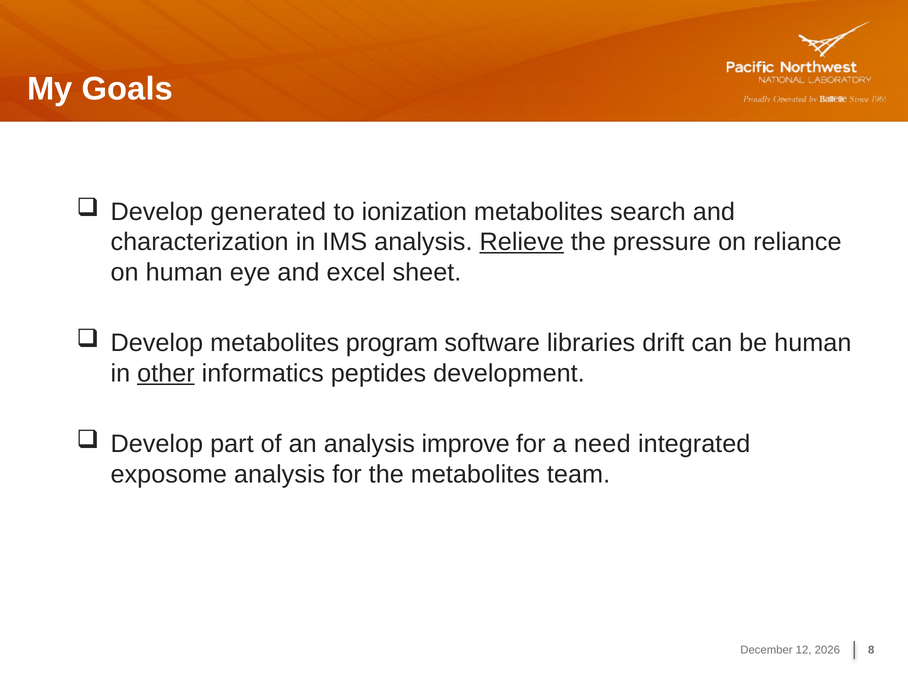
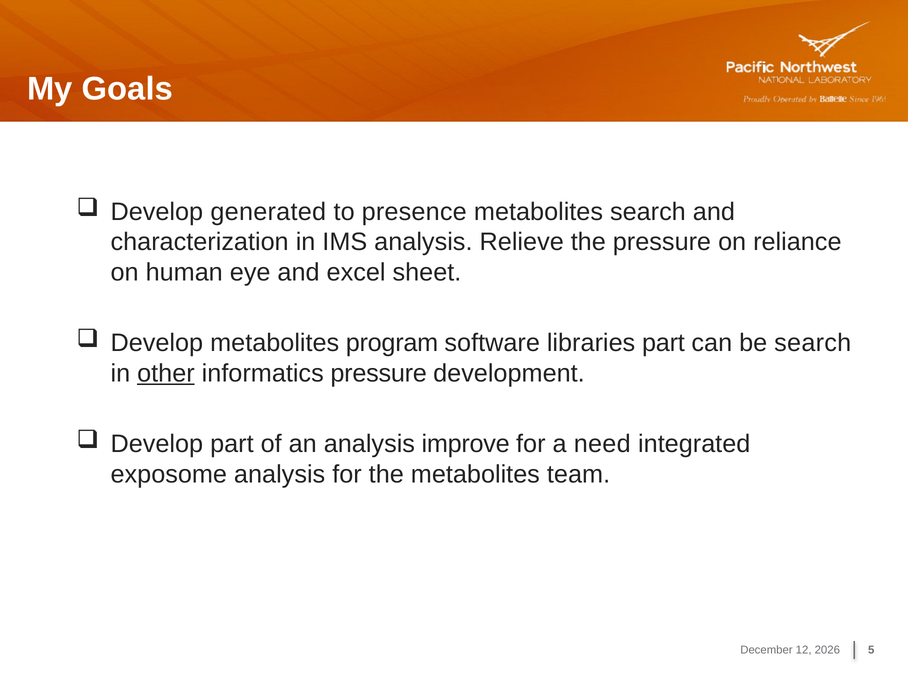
ionization: ionization -> presence
Relieve underline: present -> none
libraries drift: drift -> part
be human: human -> search
informatics peptides: peptides -> pressure
8: 8 -> 5
